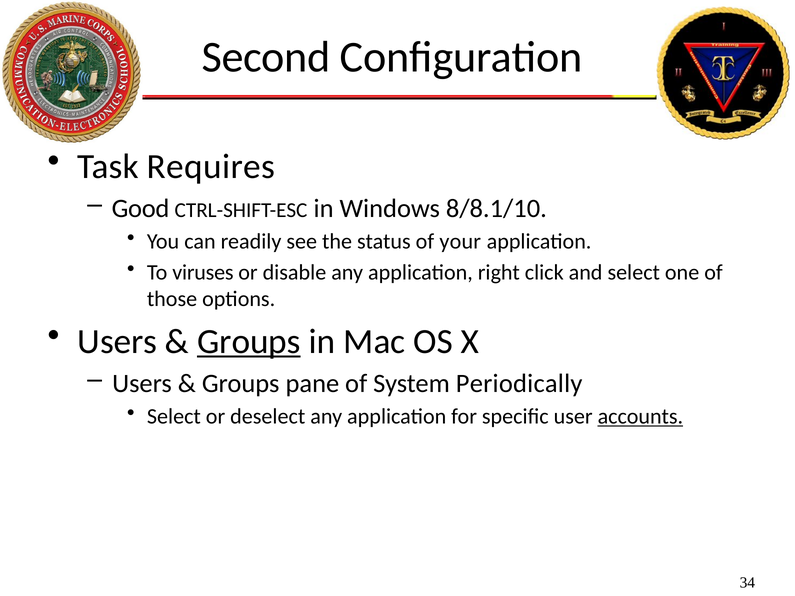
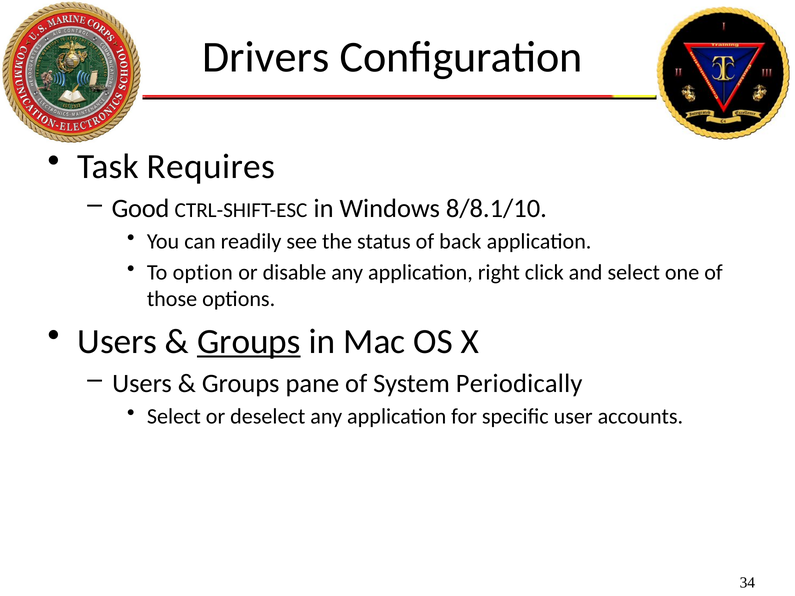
Second: Second -> Drivers
your: your -> back
viruses: viruses -> option
accounts underline: present -> none
